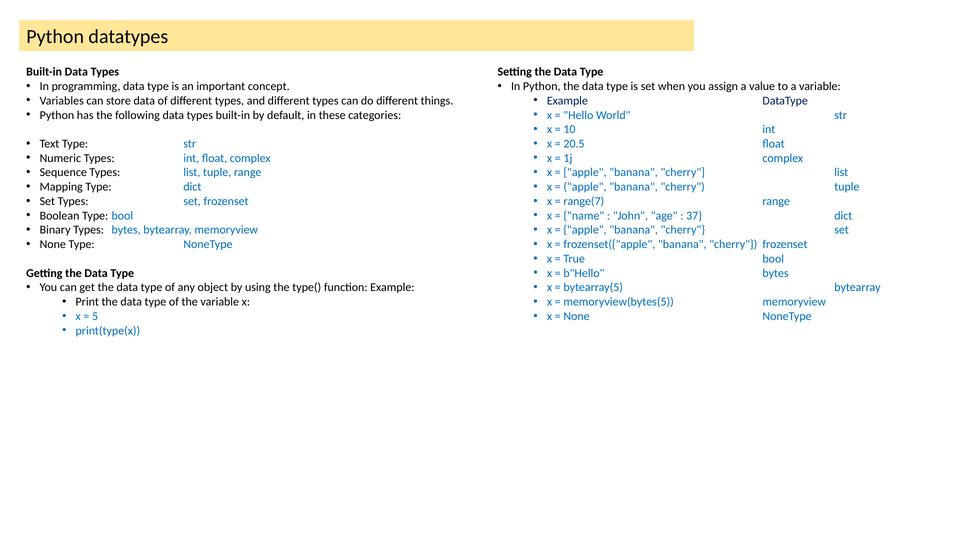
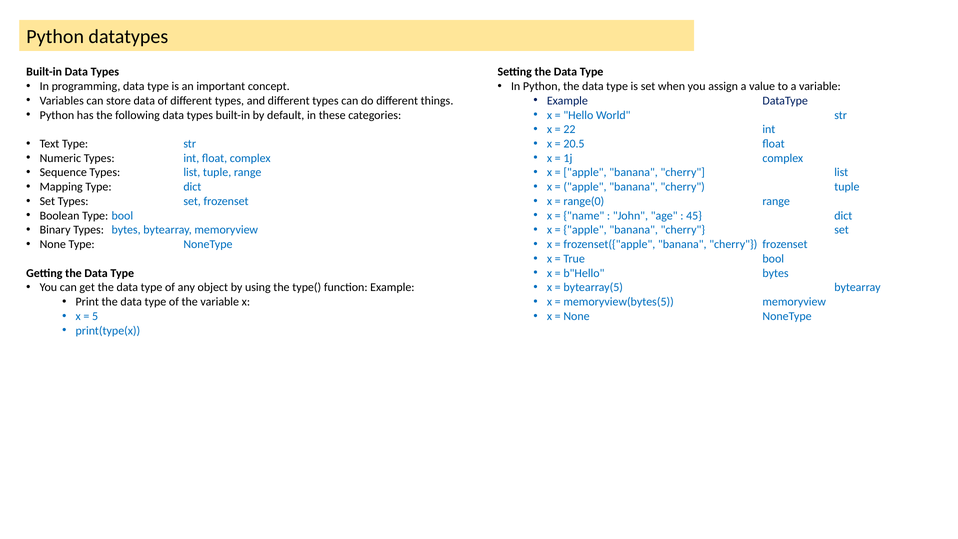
10: 10 -> 22
range(7: range(7 -> range(0
37: 37 -> 45
